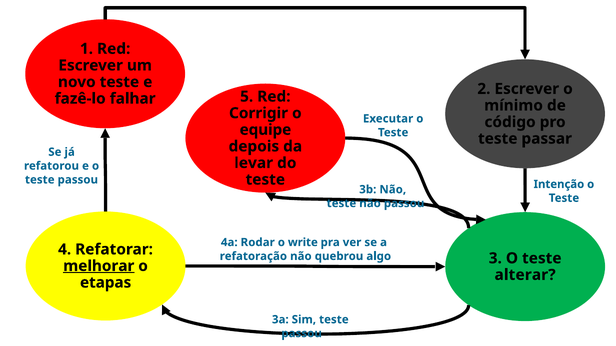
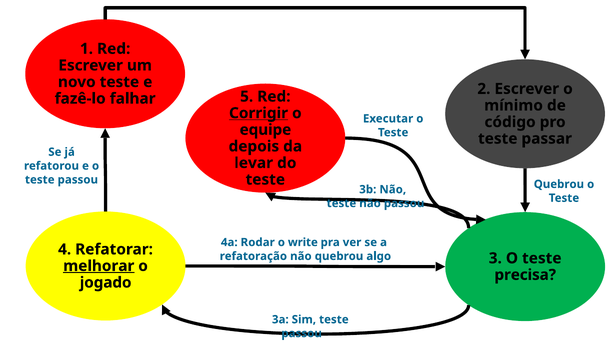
Corrigir underline: none -> present
Intenção at (559, 184): Intenção -> Quebrou
alterar: alterar -> precisa
etapas: etapas -> jogado
